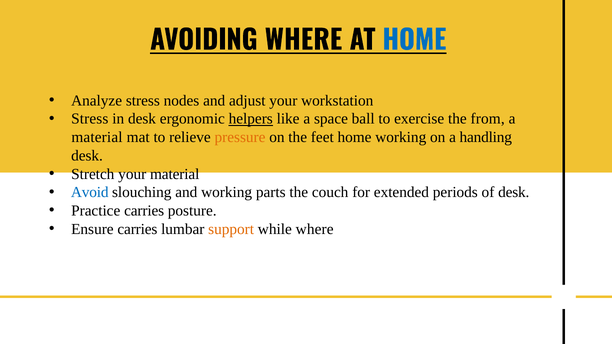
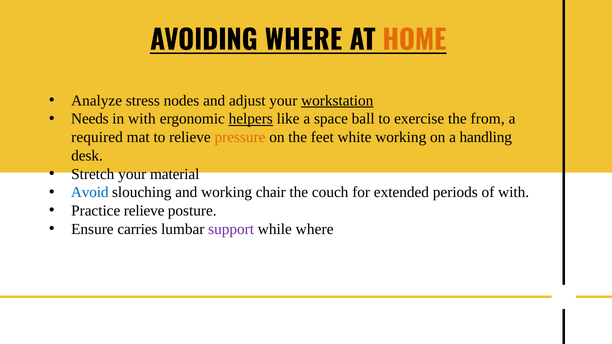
HOME at (414, 41) colour: blue -> orange
workstation underline: none -> present
Stress at (90, 119): Stress -> Needs
in desk: desk -> with
material at (97, 137): material -> required
feet home: home -> white
parts: parts -> chair
of desk: desk -> with
Practice carries: carries -> relieve
support colour: orange -> purple
